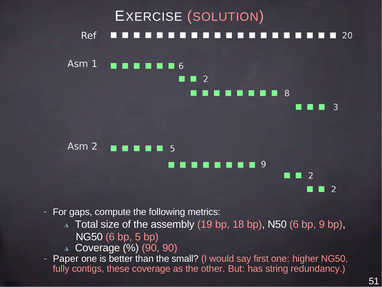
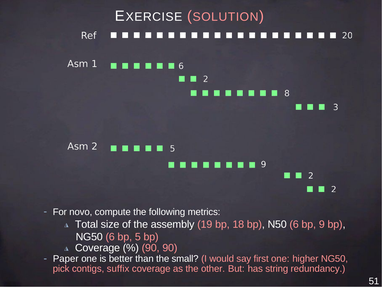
gaps: gaps -> novo
fully: fully -> pick
these: these -> suffix
